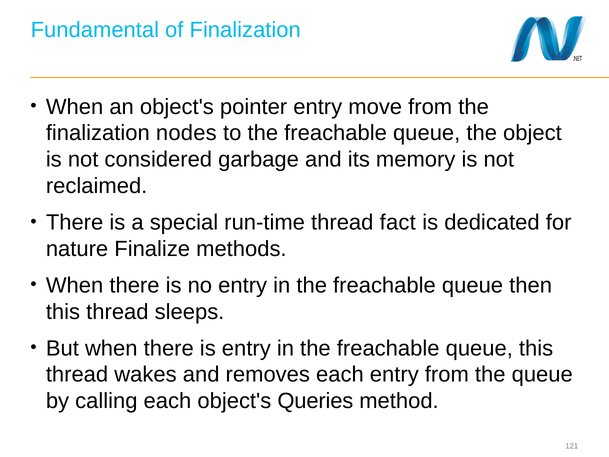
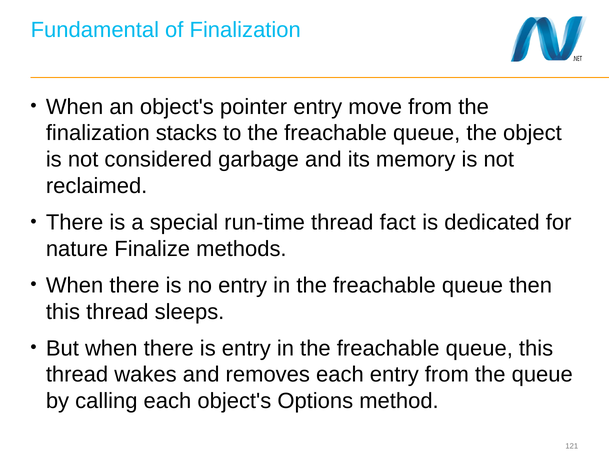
nodes: nodes -> stacks
Queries: Queries -> Options
